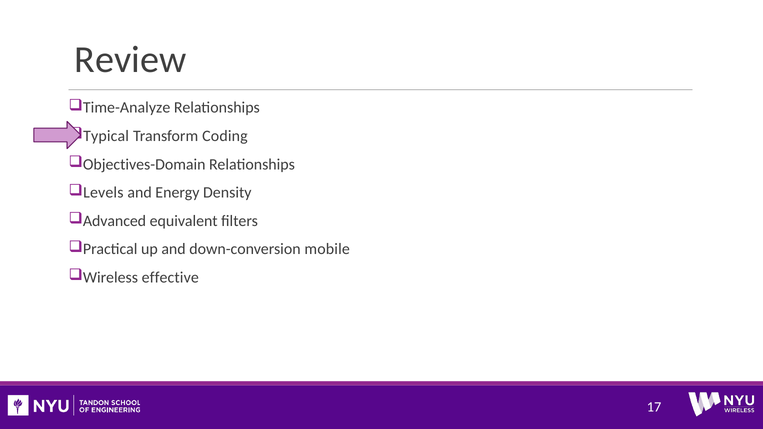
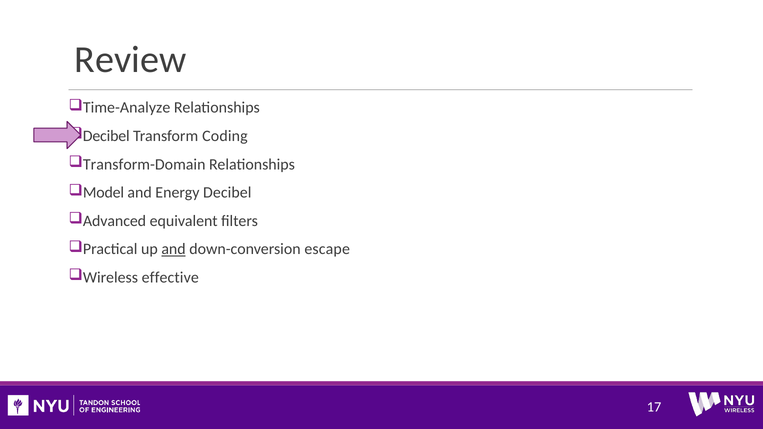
Typical at (106, 136): Typical -> Decibel
Objectives-Domain: Objectives-Domain -> Transform-Domain
Levels: Levels -> Model
Energy Density: Density -> Decibel
and at (174, 249) underline: none -> present
mobile: mobile -> escape
